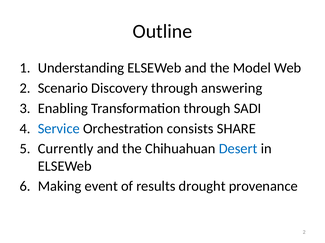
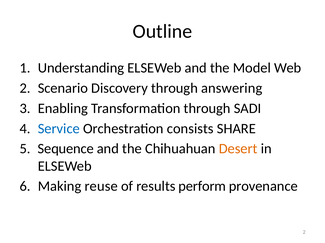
Currently: Currently -> Sequence
Desert colour: blue -> orange
event: event -> reuse
drought: drought -> perform
